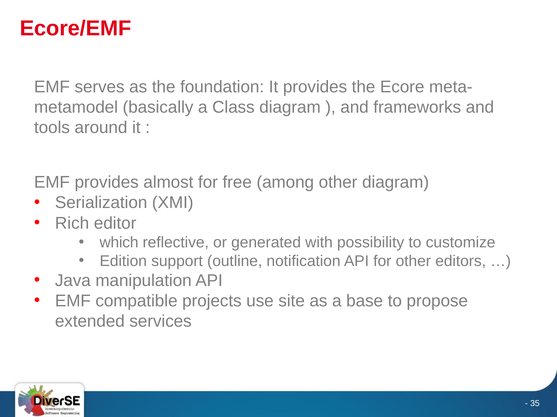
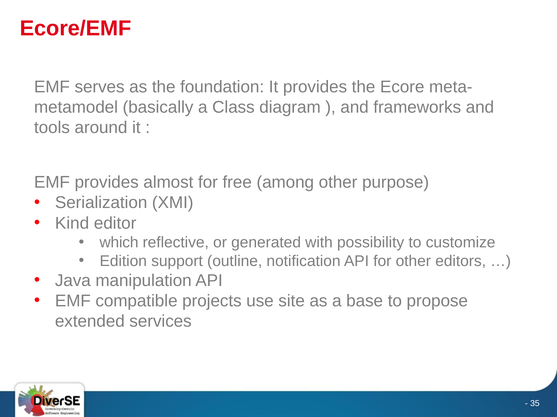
other diagram: diagram -> purpose
Rich: Rich -> Kind
